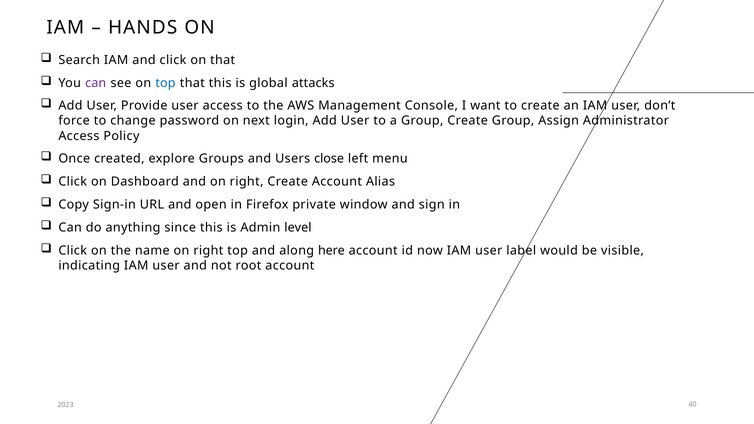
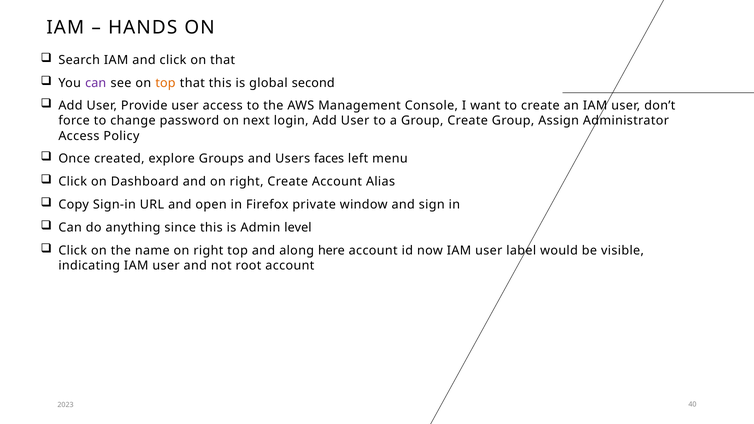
top at (165, 83) colour: blue -> orange
attacks: attacks -> second
close: close -> faces
